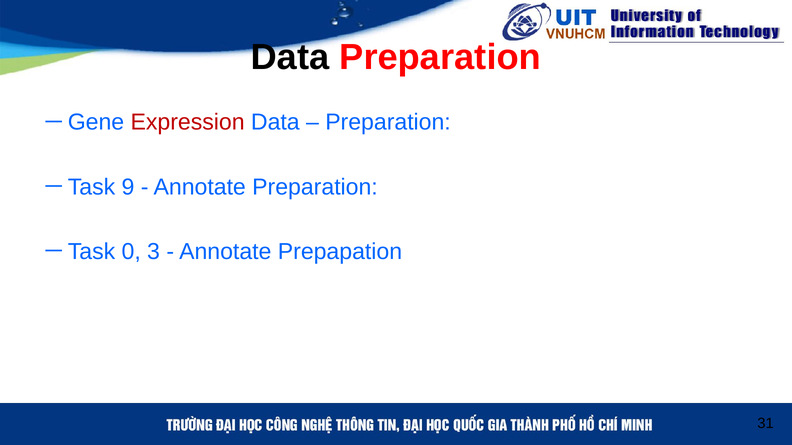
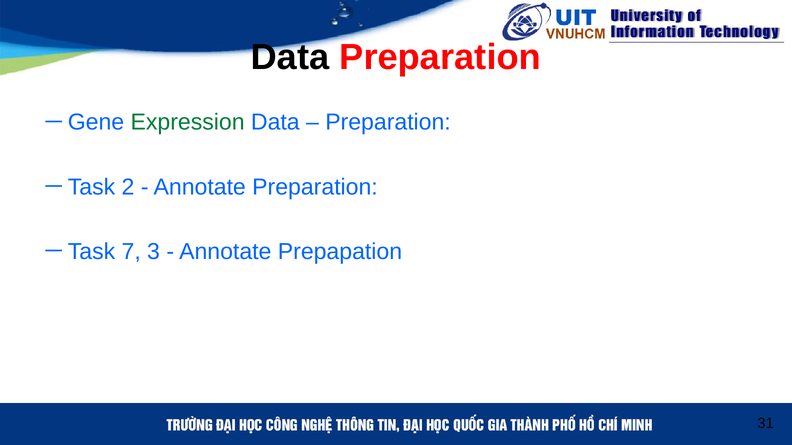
Expression colour: red -> green
9: 9 -> 2
0: 0 -> 7
